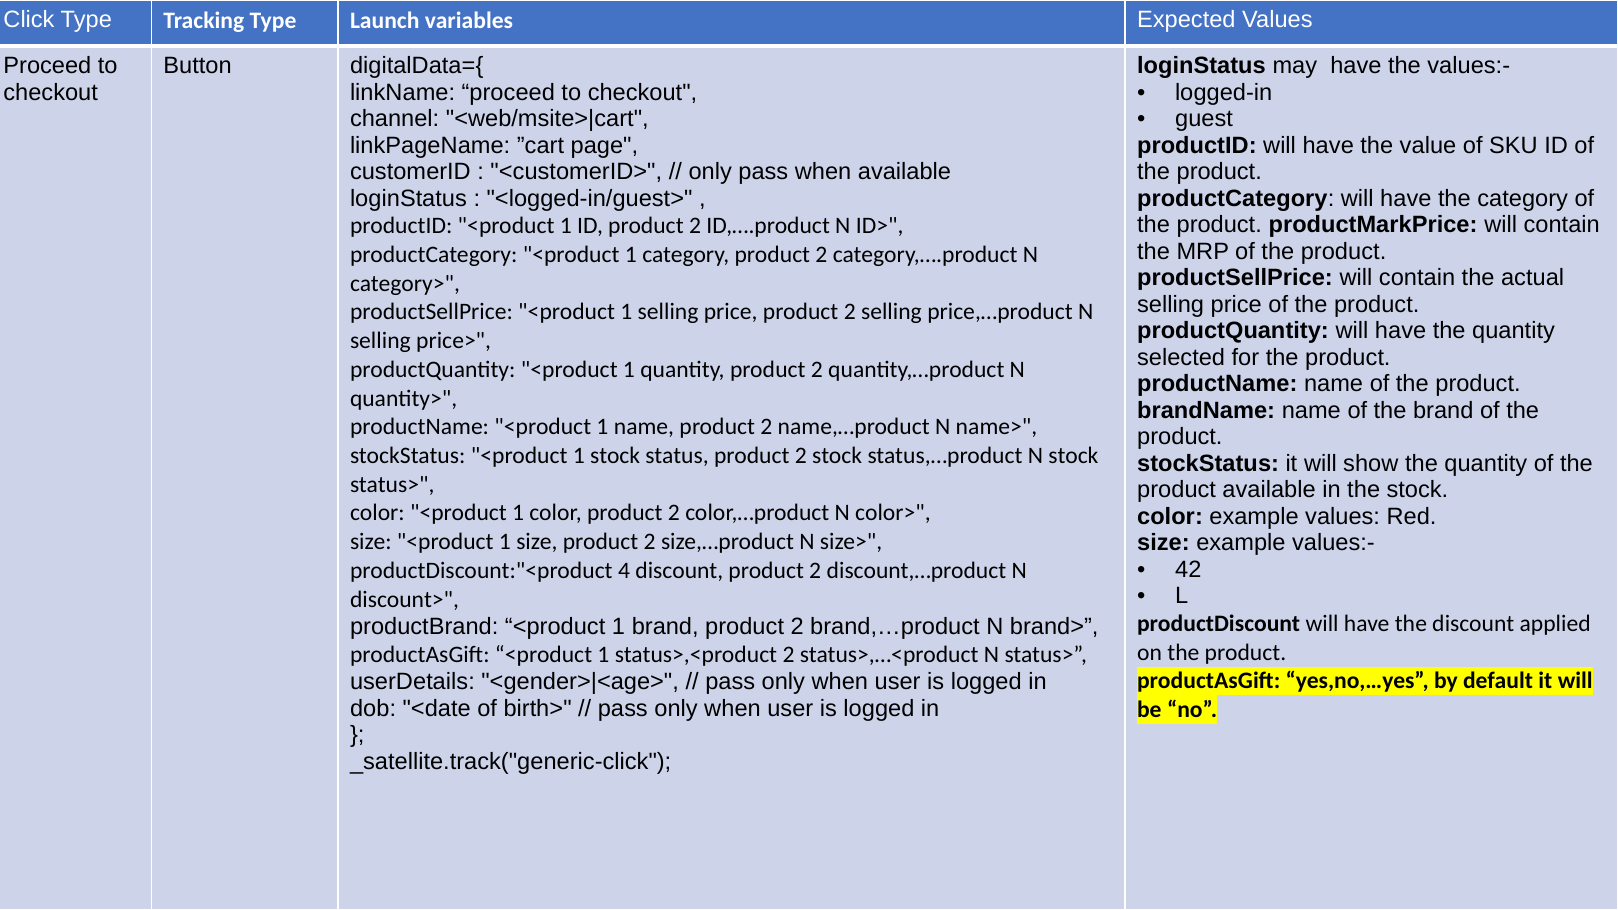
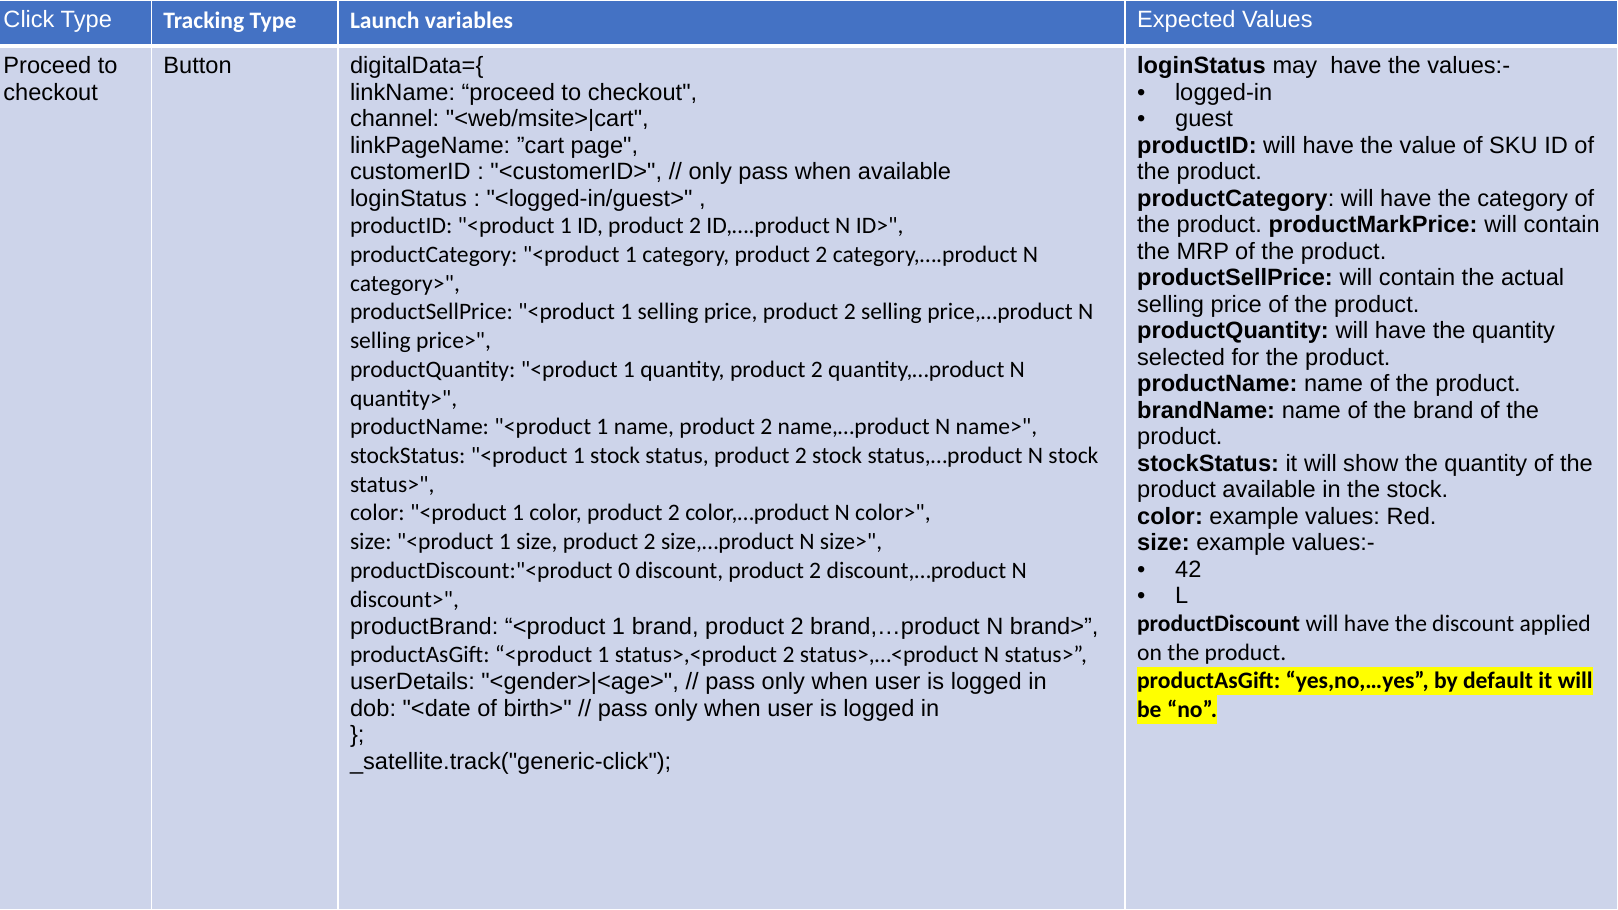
4: 4 -> 0
